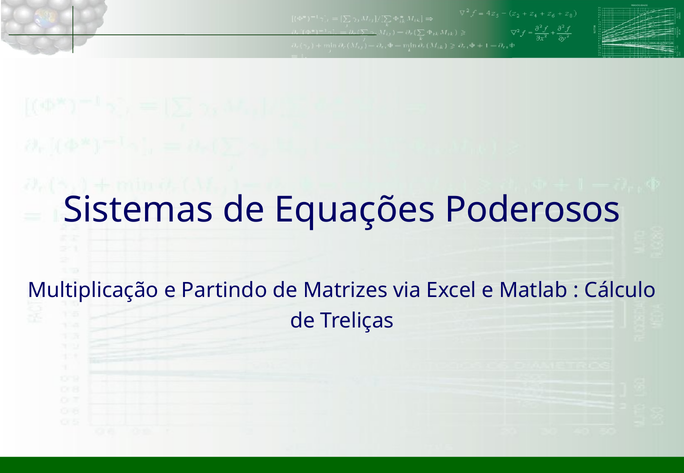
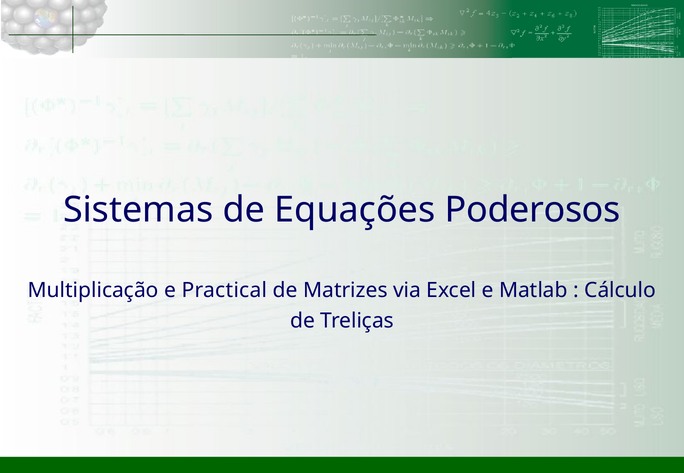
Partindo: Partindo -> Practical
